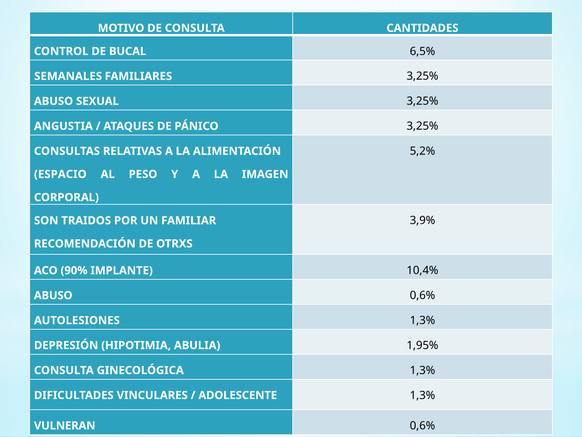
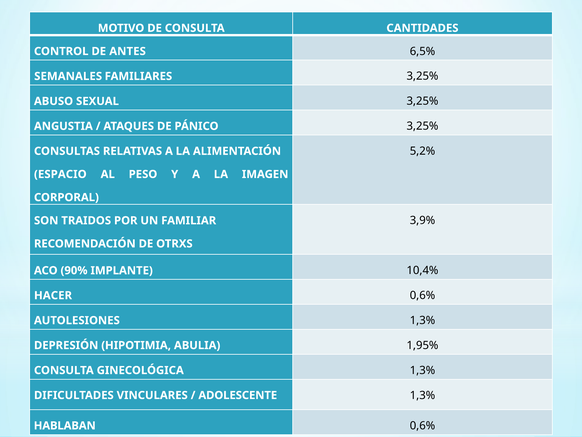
BUCAL: BUCAL -> ANTES
ABUSO at (53, 295): ABUSO -> HACER
VULNERAN: VULNERAN -> HABLABAN
